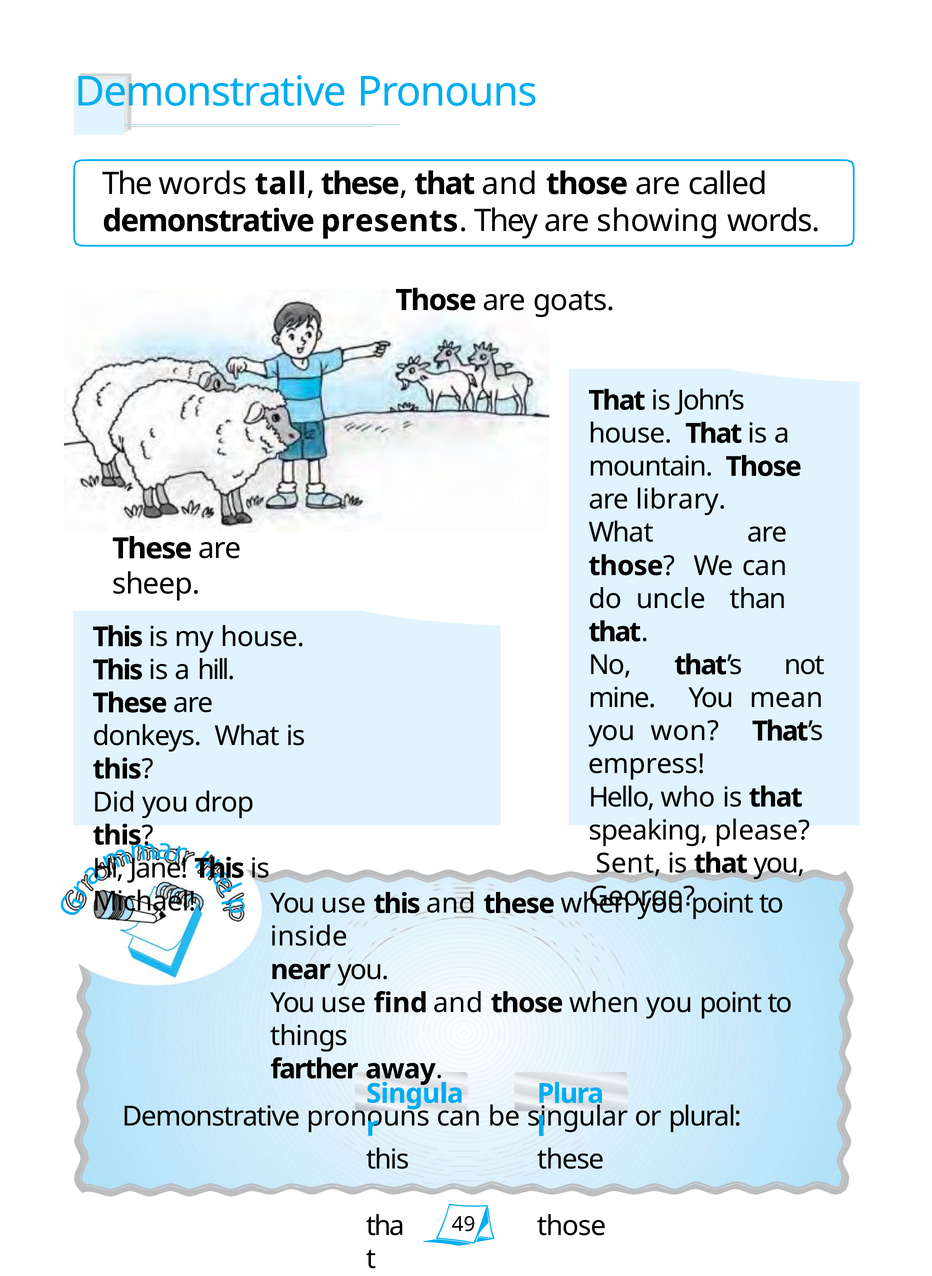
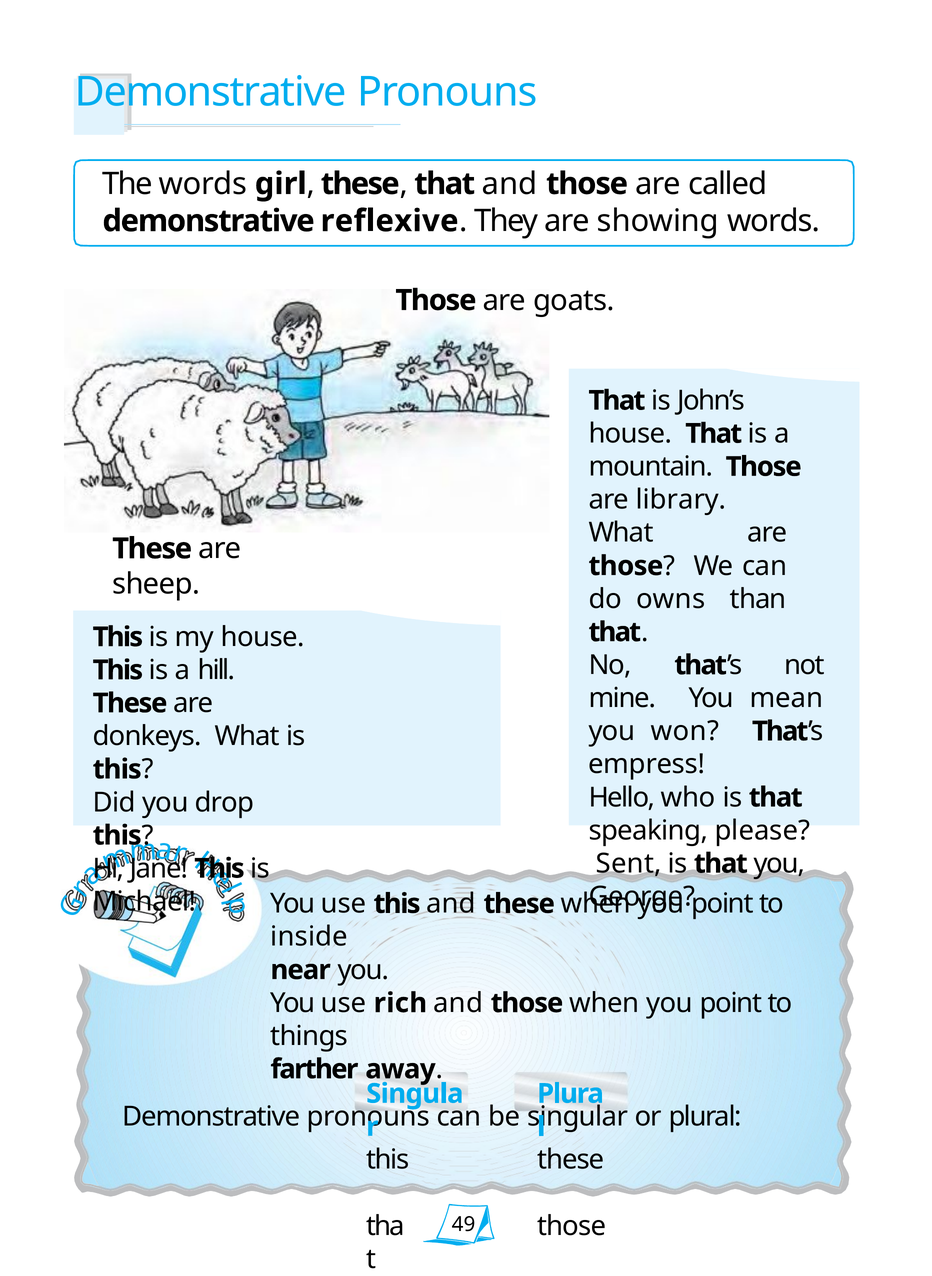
tall: tall -> girl
presents: presents -> reflexive
uncle: uncle -> owns
find: find -> rich
